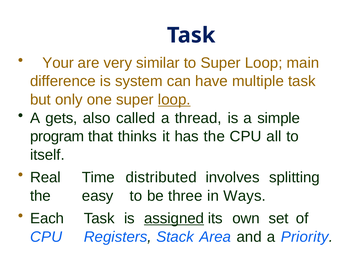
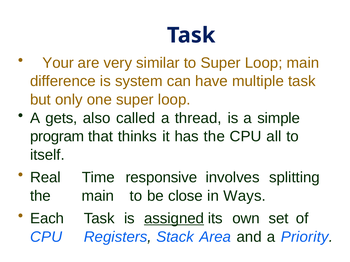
loop at (174, 100) underline: present -> none
distributed: distributed -> responsive
the easy: easy -> main
three: three -> close
